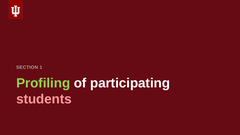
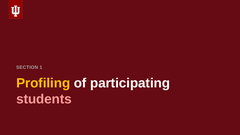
Profiling colour: light green -> yellow
